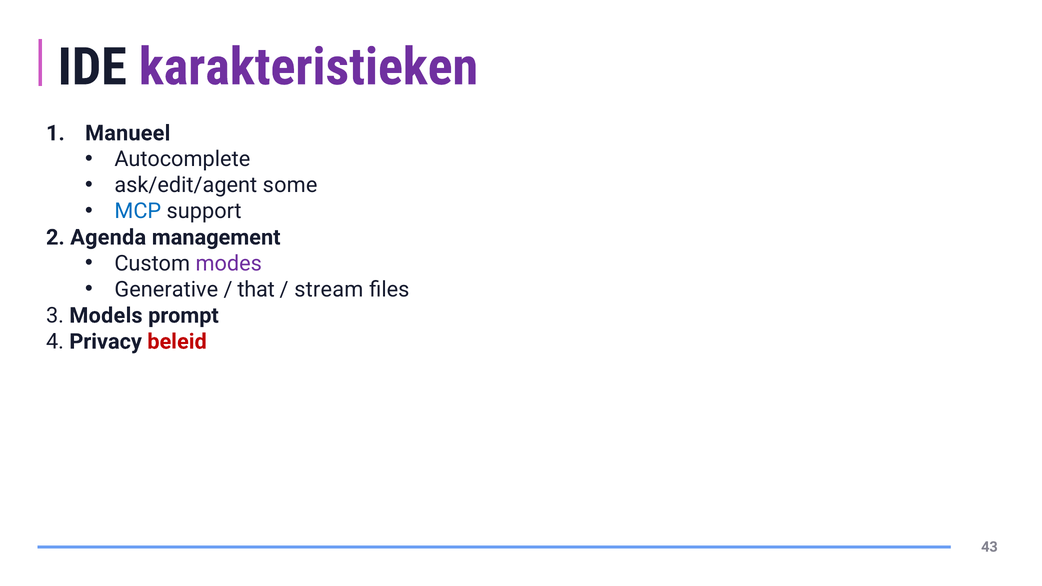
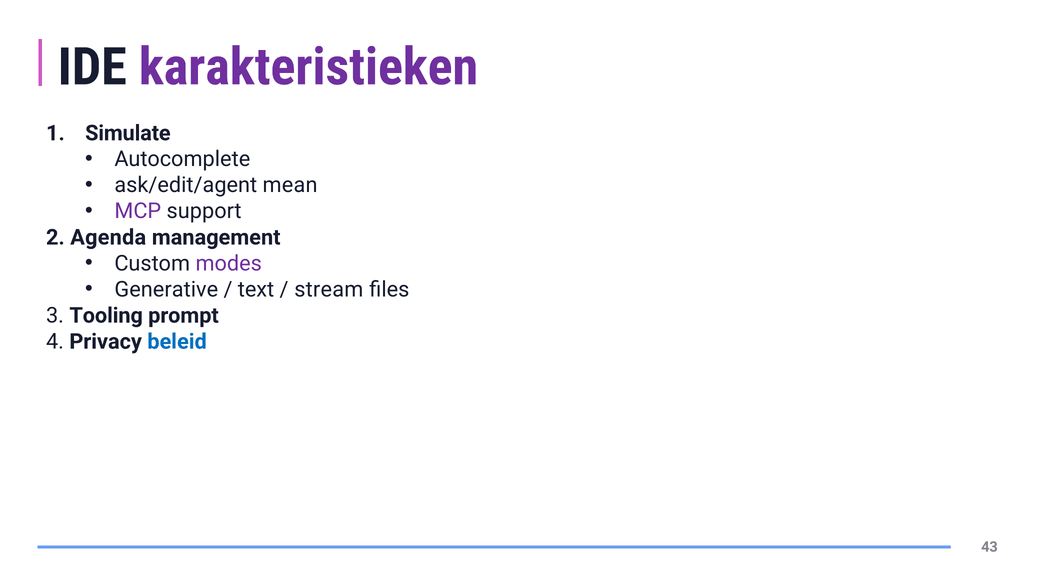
Manueel: Manueel -> Simulate
some: some -> mean
MCP colour: blue -> purple
that: that -> text
Models: Models -> Tooling
beleid colour: red -> blue
